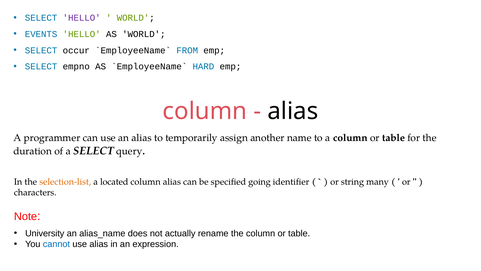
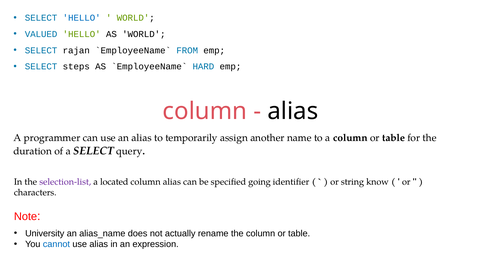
HELLO at (82, 18) colour: purple -> blue
EVENTS: EVENTS -> VALUED
occur: occur -> rajan
empno: empno -> steps
selection-list colour: orange -> purple
many: many -> know
